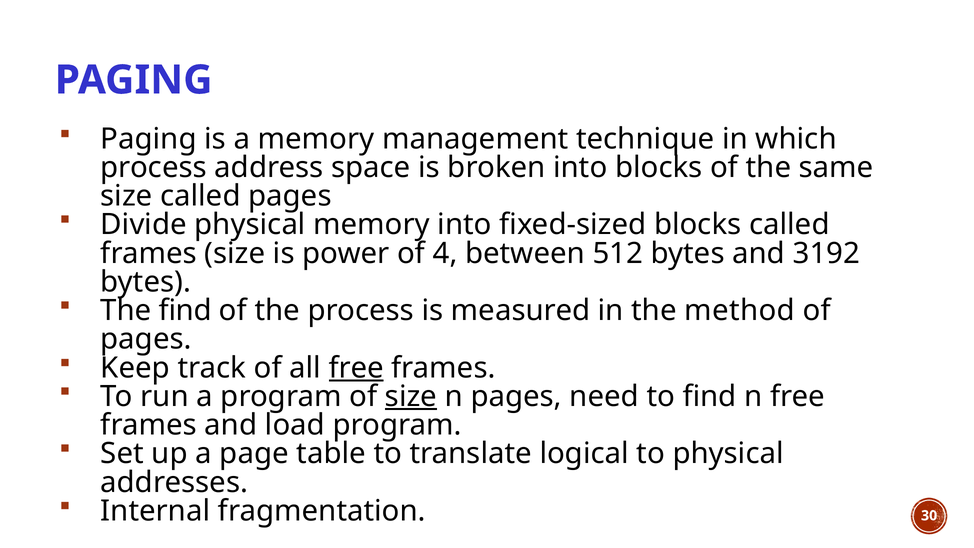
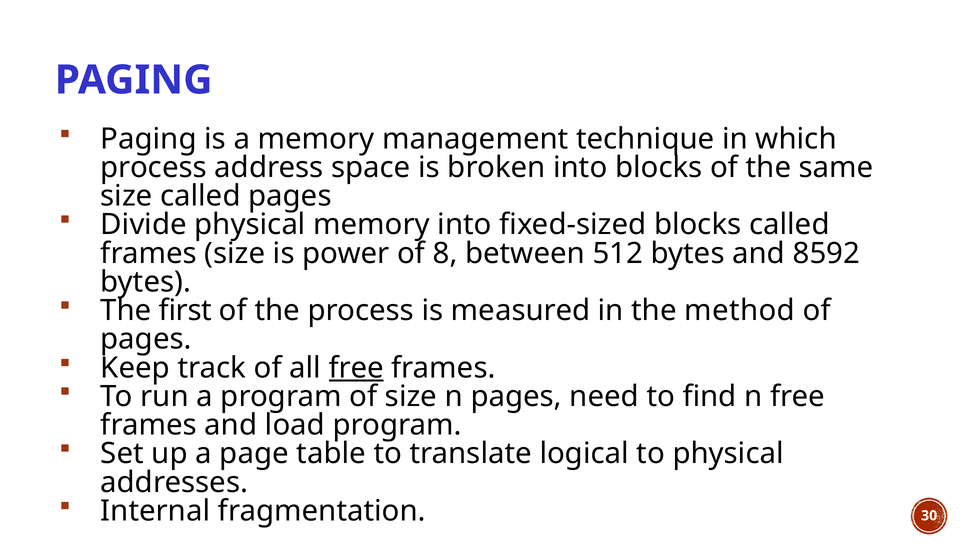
4: 4 -> 8
3192: 3192 -> 8592
The find: find -> first
size at (411, 396) underline: present -> none
